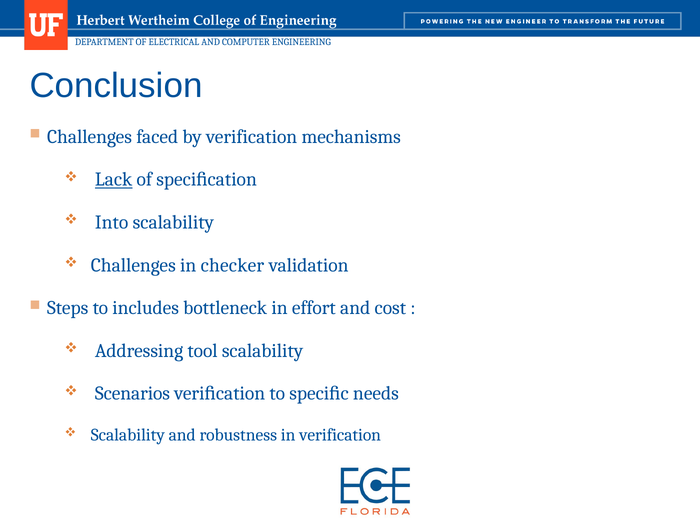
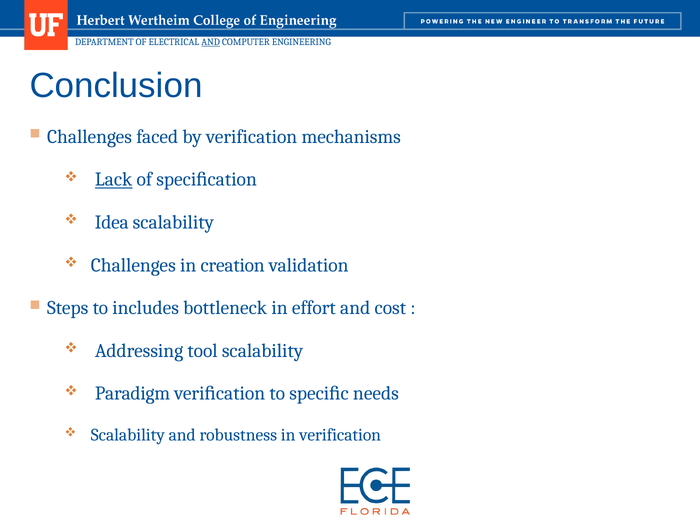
AND at (211, 42) underline: none -> present
Into: Into -> Idea
checker: checker -> creation
Scenarios: Scenarios -> Paradigm
